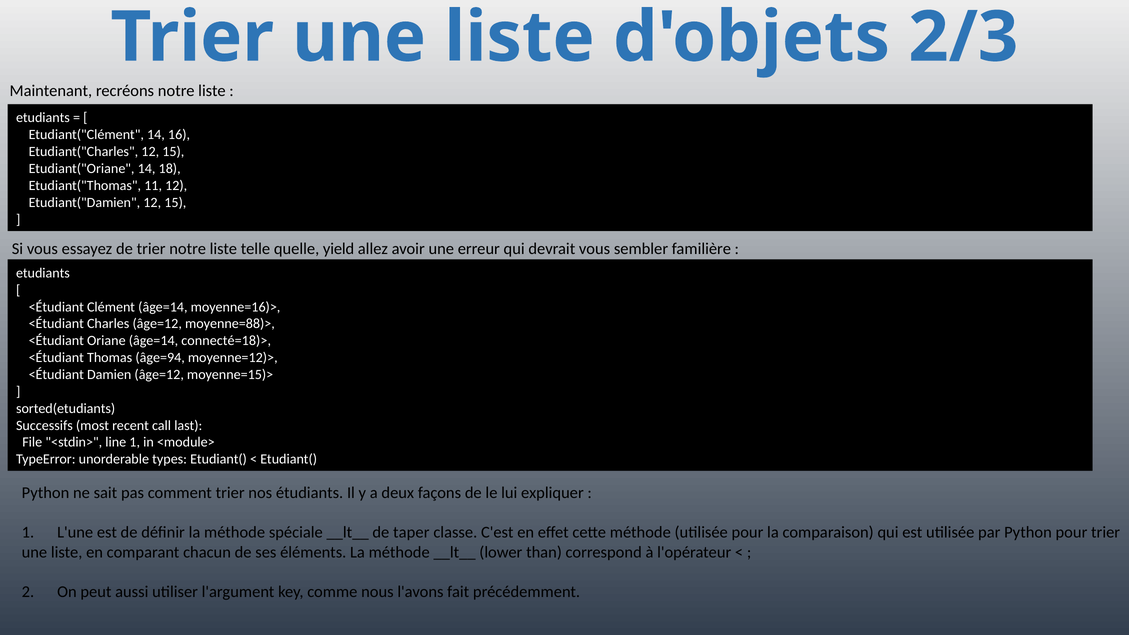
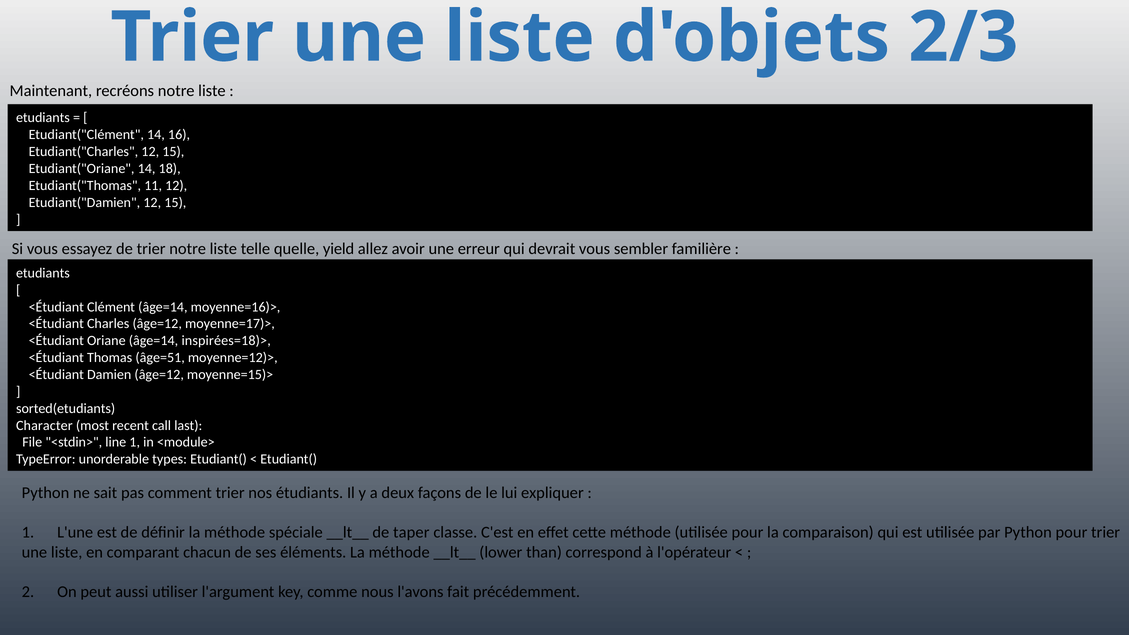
moyenne=88)>: moyenne=88)> -> moyenne=17)>
connecté=18)>: connecté=18)> -> inspirées=18)>
âge=94: âge=94 -> âge=51
Successifs: Successifs -> Character
